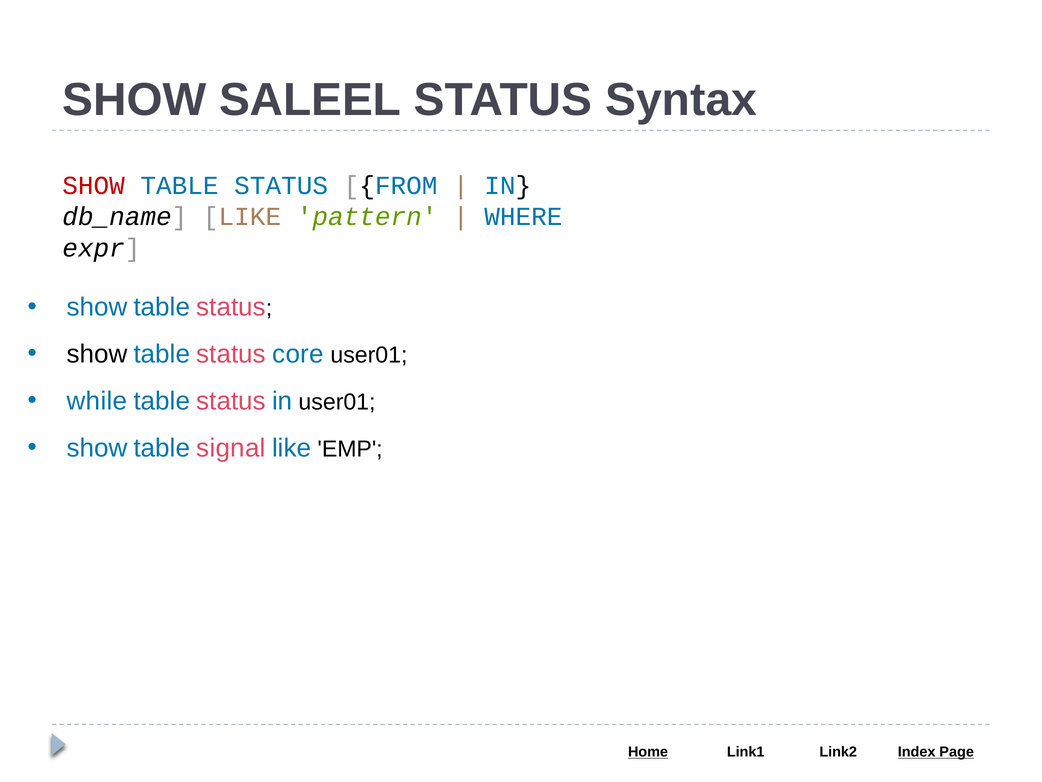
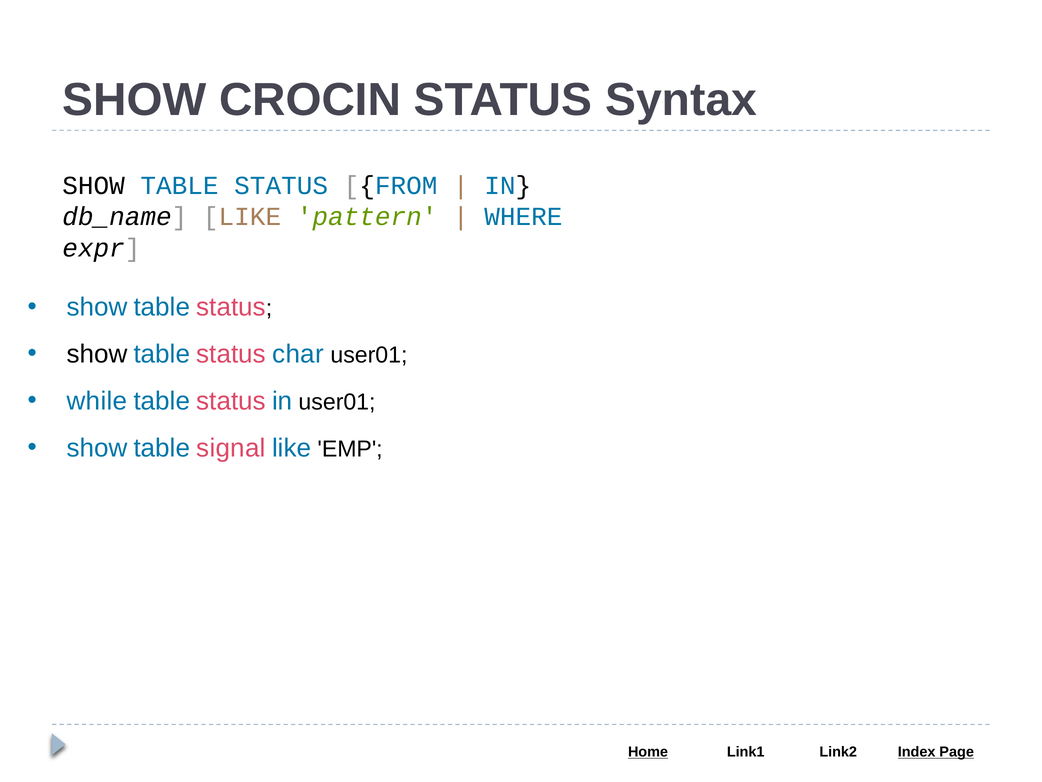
SALEEL: SALEEL -> CROCIN
SHOW at (94, 185) colour: red -> black
core: core -> char
